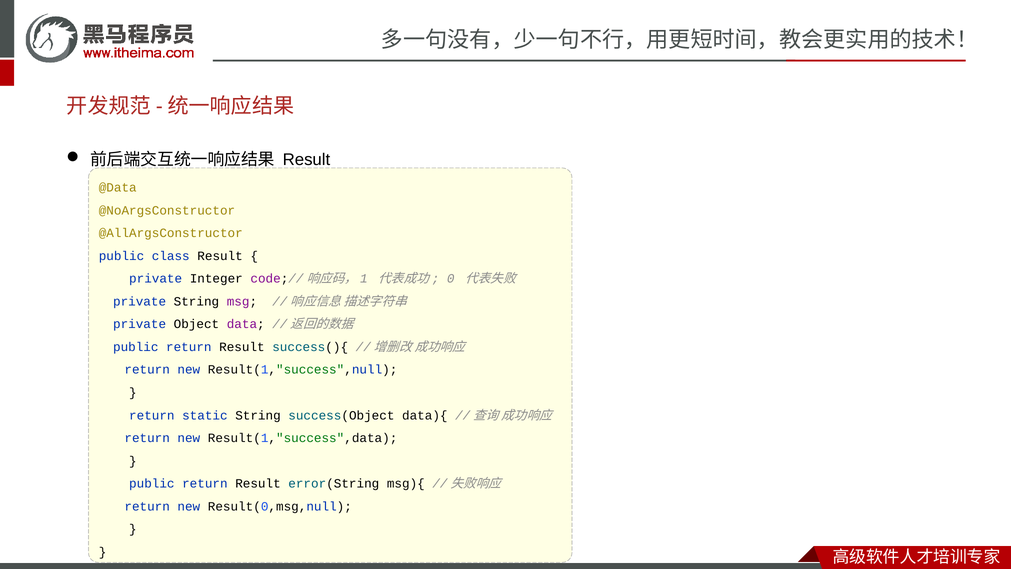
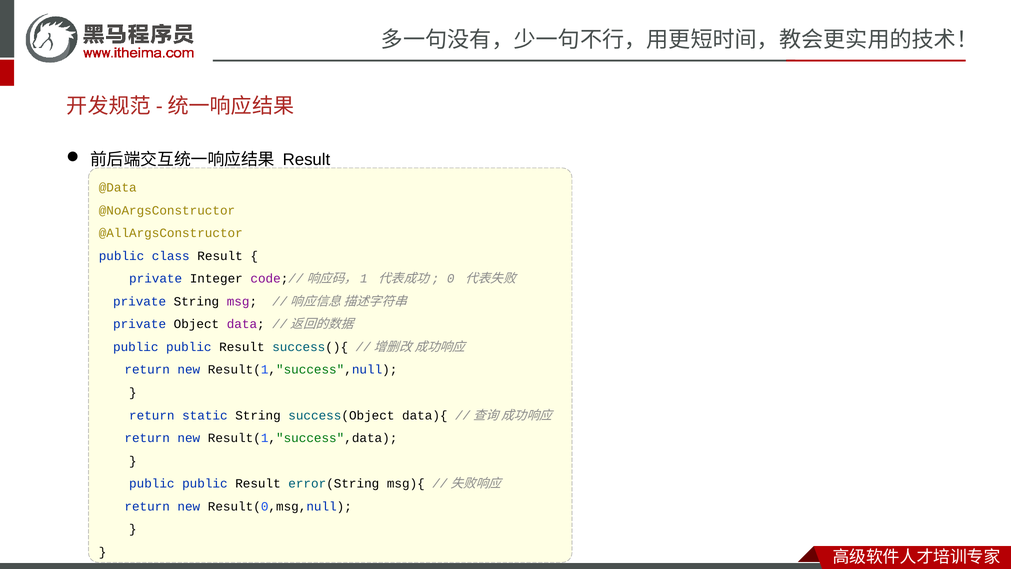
return at (189, 347): return -> public
return at (205, 483): return -> public
